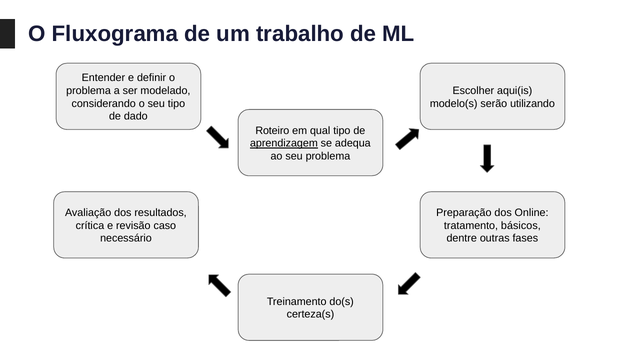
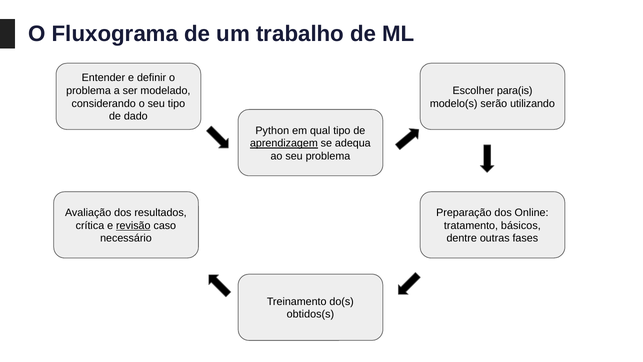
aqui(is: aqui(is -> para(is
Roteiro: Roteiro -> Python
revisão underline: none -> present
certeza(s: certeza(s -> obtidos(s
